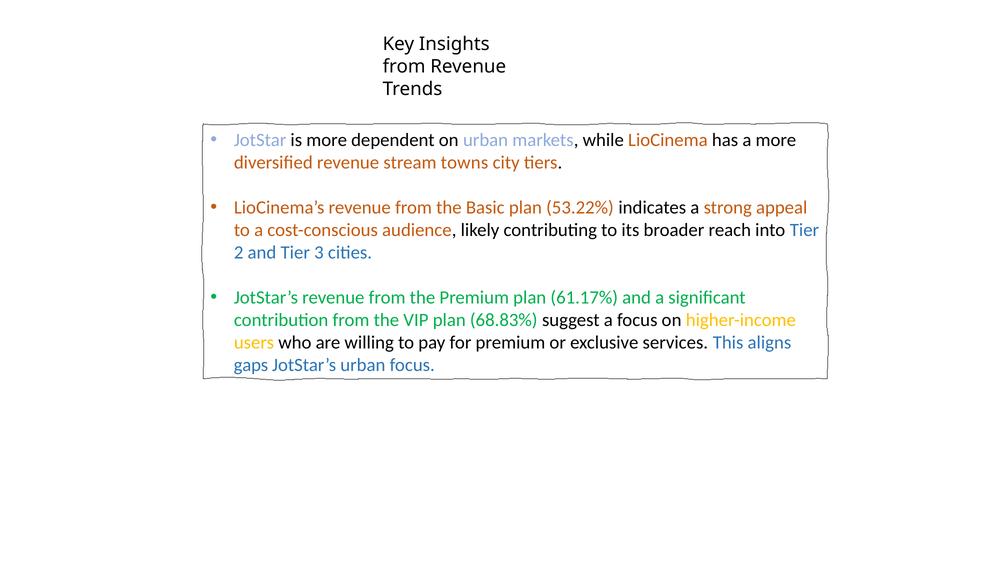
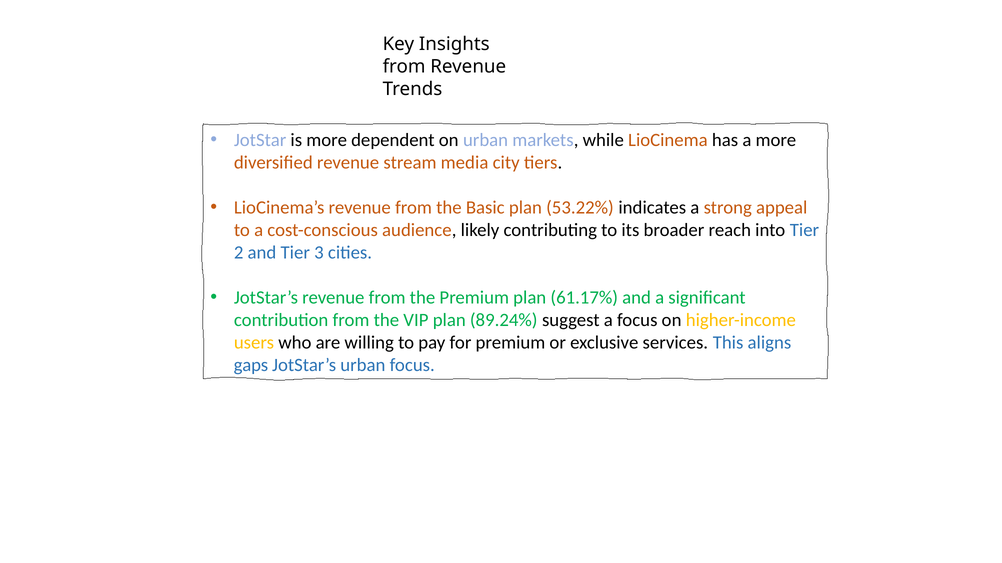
towns: towns -> media
68.83%: 68.83% -> 89.24%
